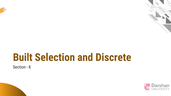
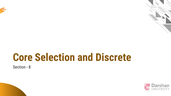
Built: Built -> Core
